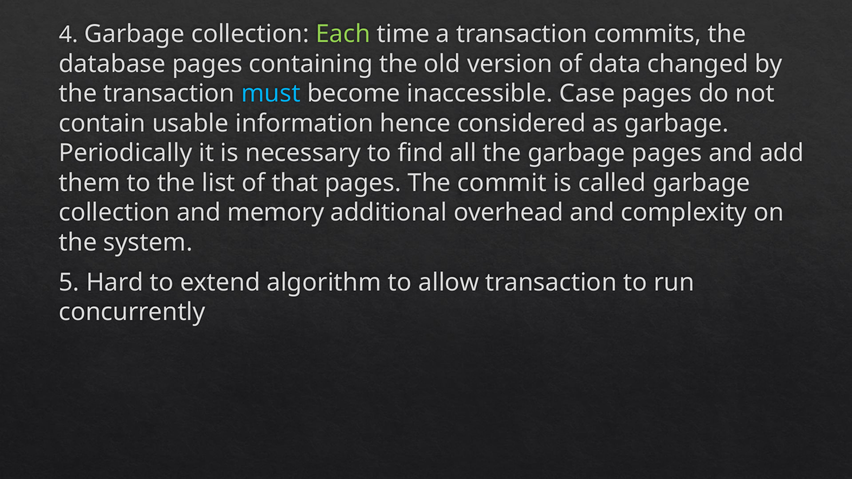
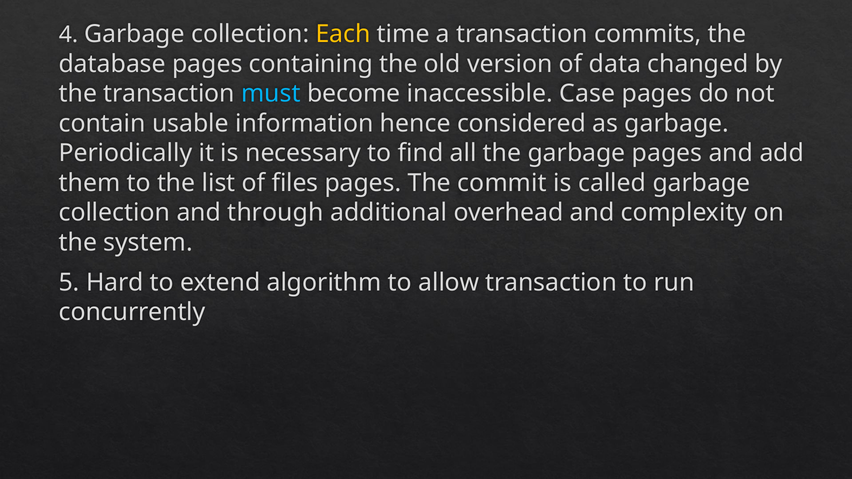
Each colour: light green -> yellow
that: that -> files
memory: memory -> through
